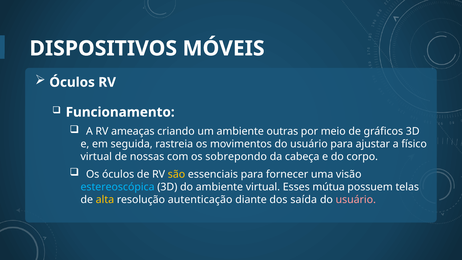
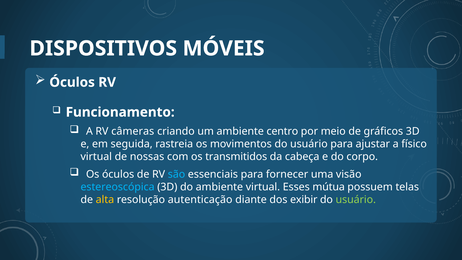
ameaças: ameaças -> câmeras
outras: outras -> centro
sobrepondo: sobrepondo -> transmitidos
são colour: yellow -> light blue
saída: saída -> exibir
usuário at (356, 200) colour: pink -> light green
